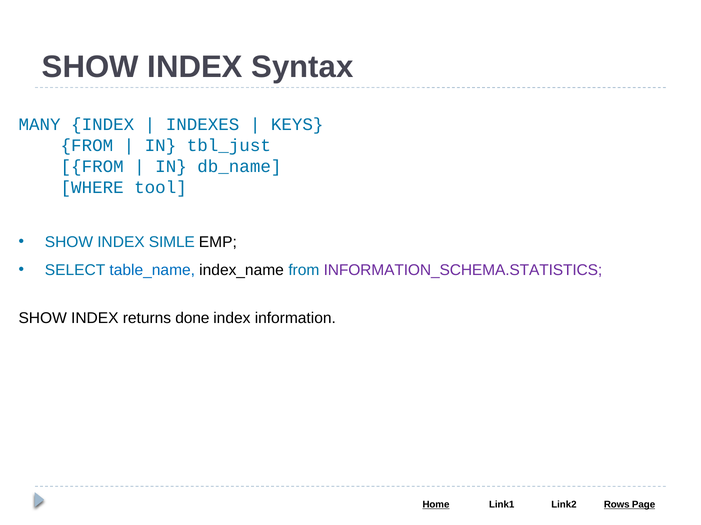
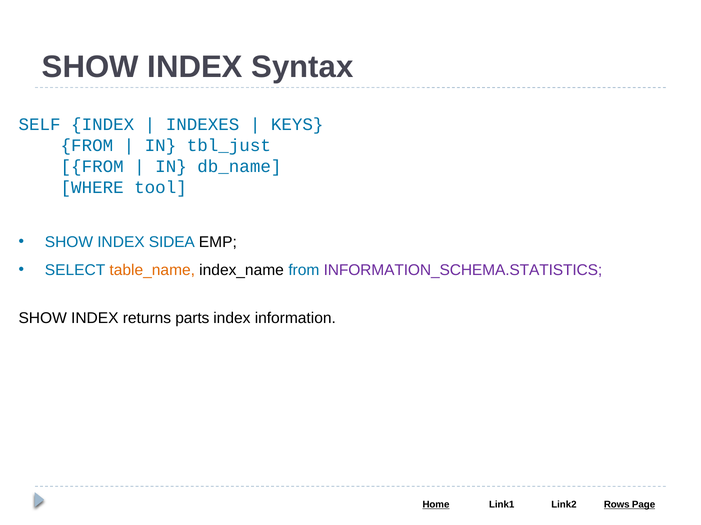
MANY: MANY -> SELF
SIMLE: SIMLE -> SIDEA
table_name colour: blue -> orange
done: done -> parts
